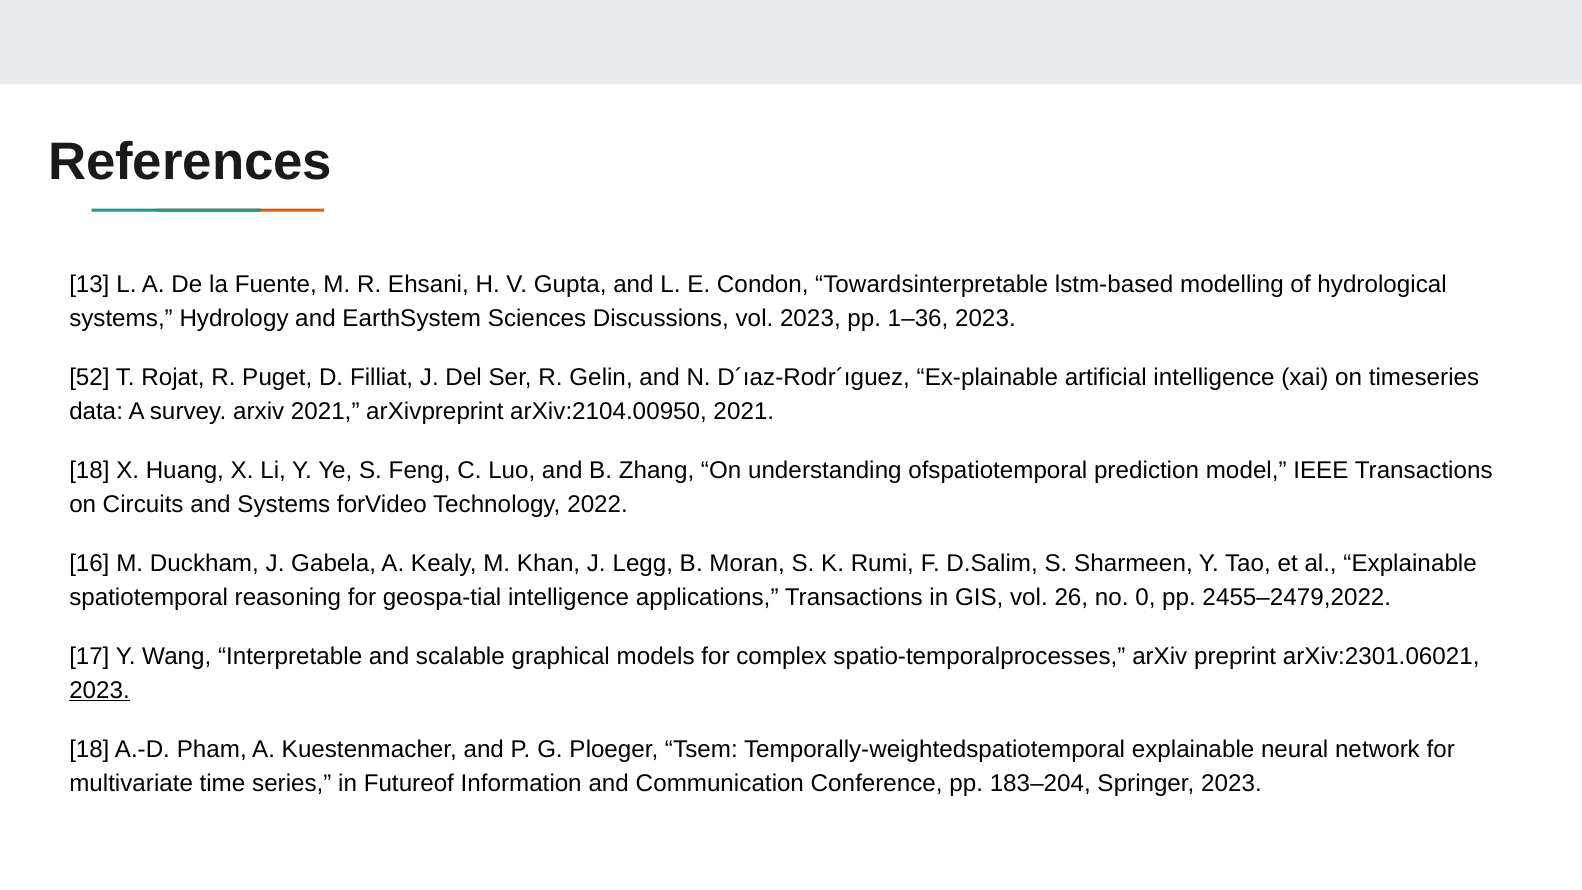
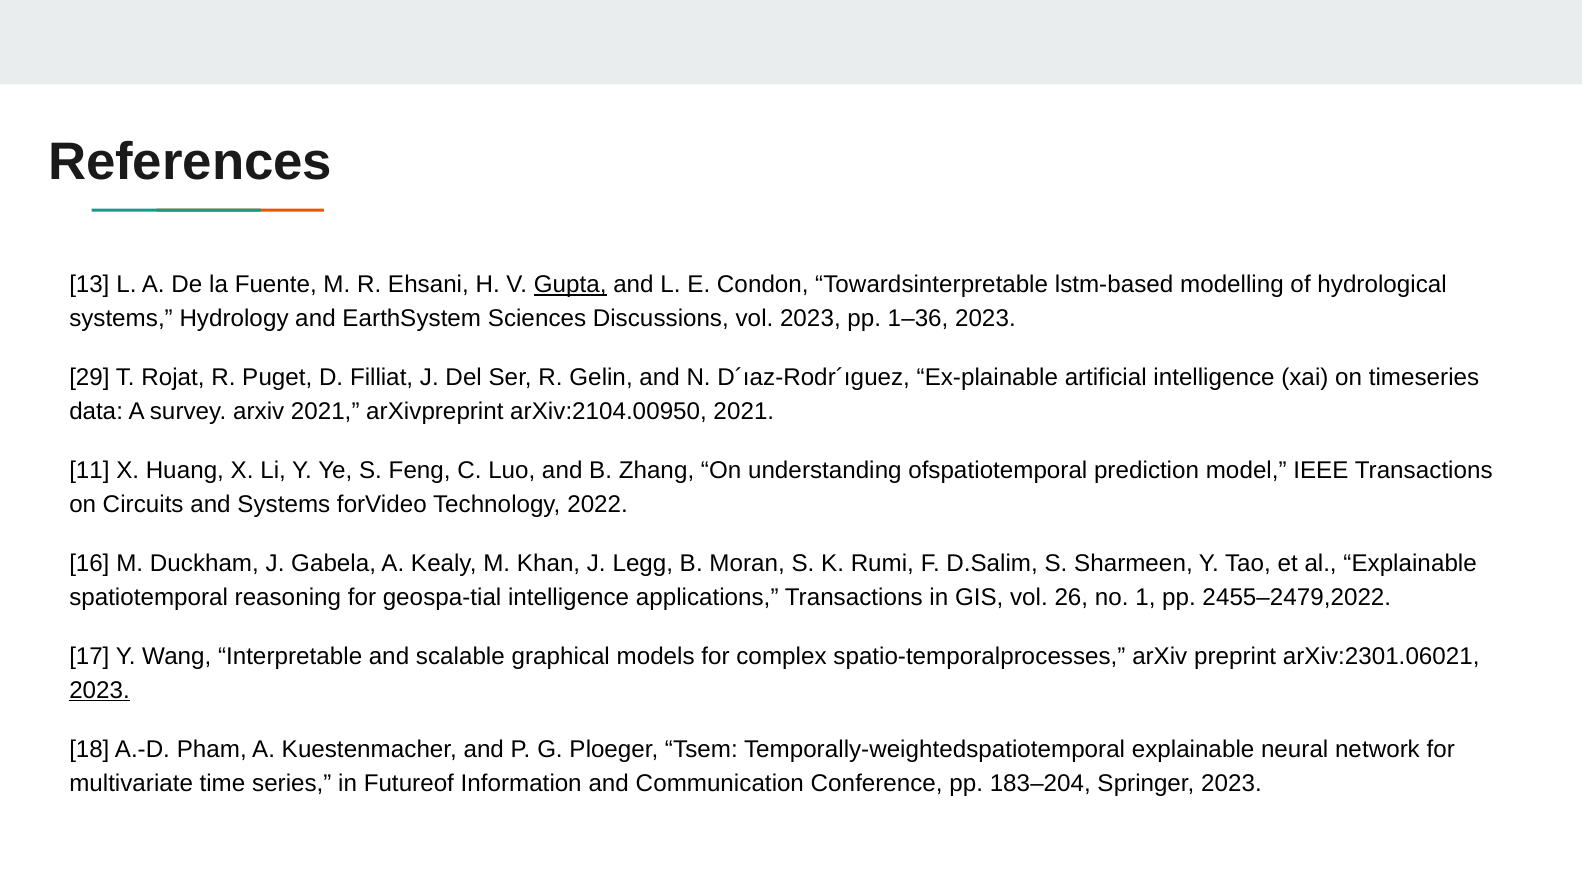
Gupta underline: none -> present
52: 52 -> 29
18 at (89, 471): 18 -> 11
0: 0 -> 1
